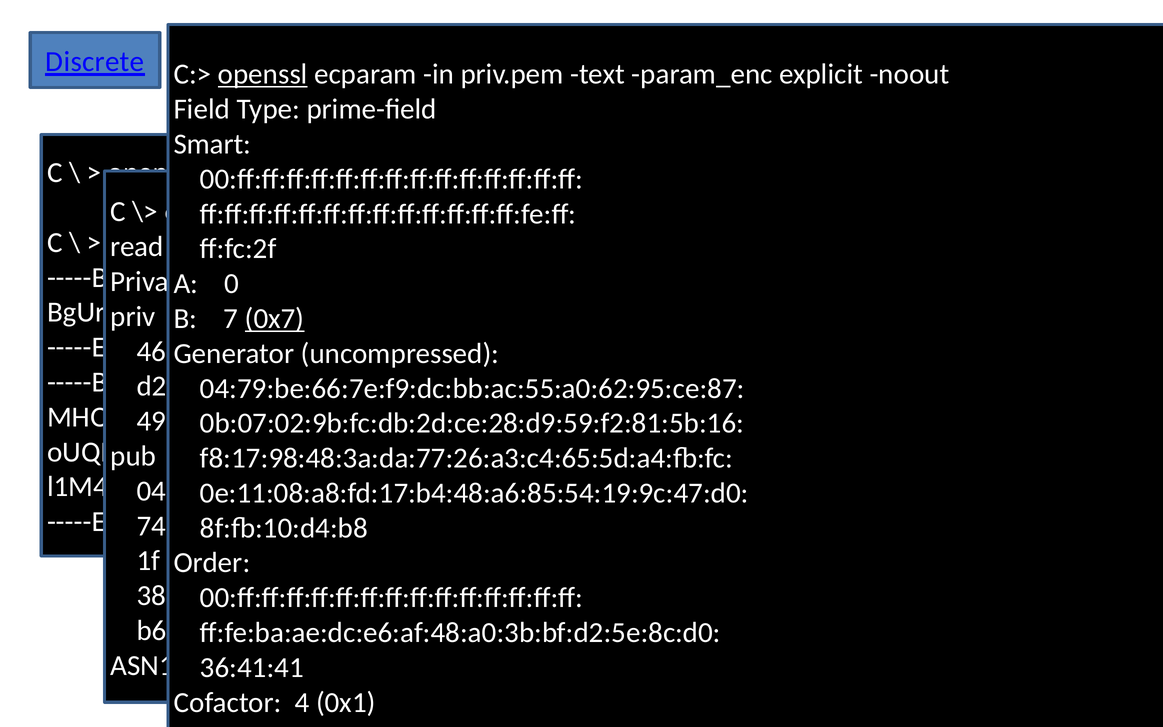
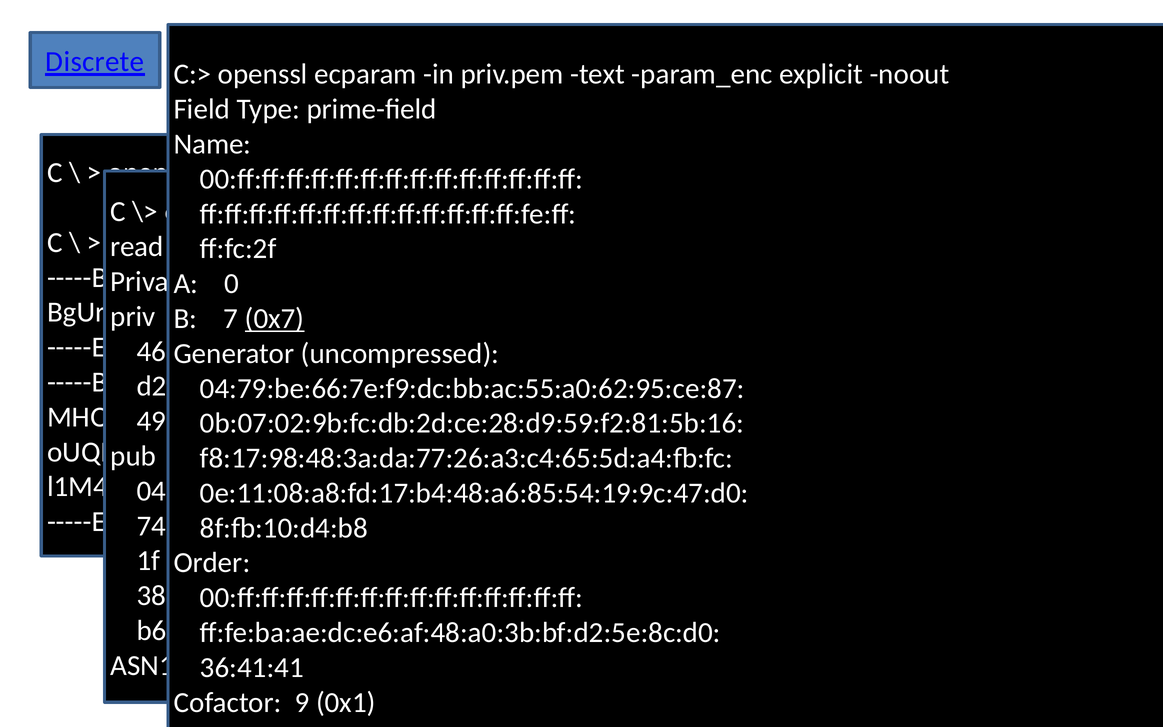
openssl at (263, 74) underline: present -> none
Smart at (212, 144): Smart -> Name
4: 4 -> 9
